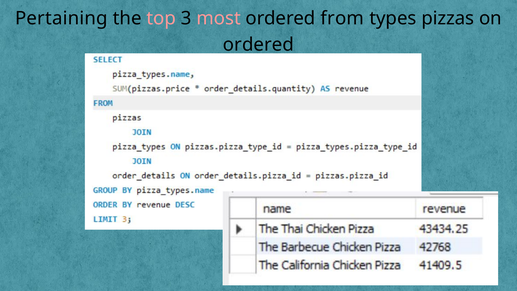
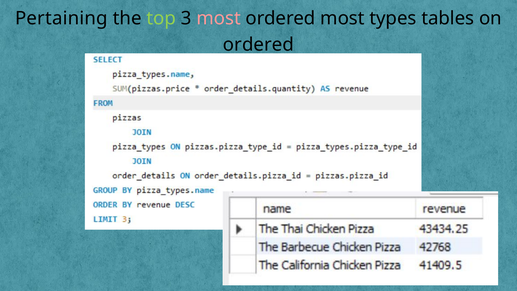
top colour: pink -> light green
ordered from: from -> most
pizzas: pizzas -> tables
